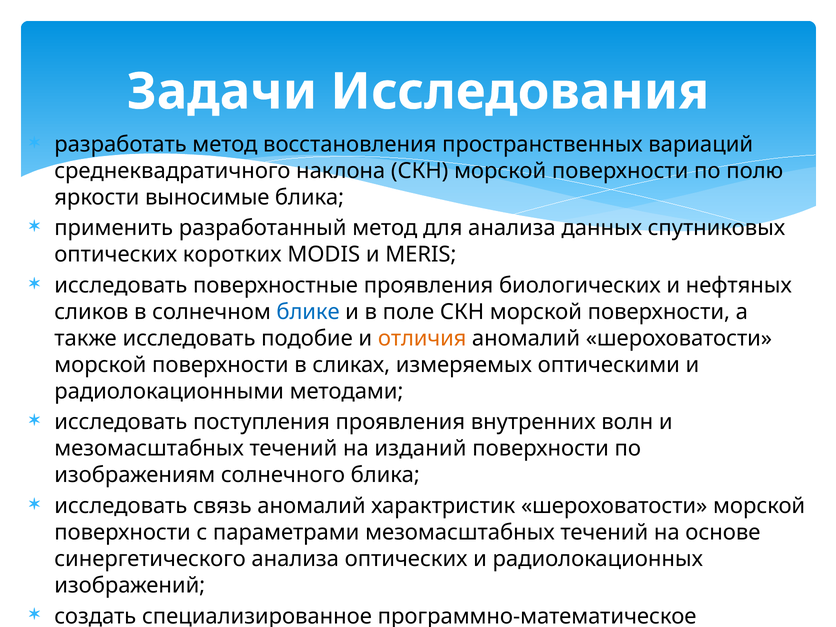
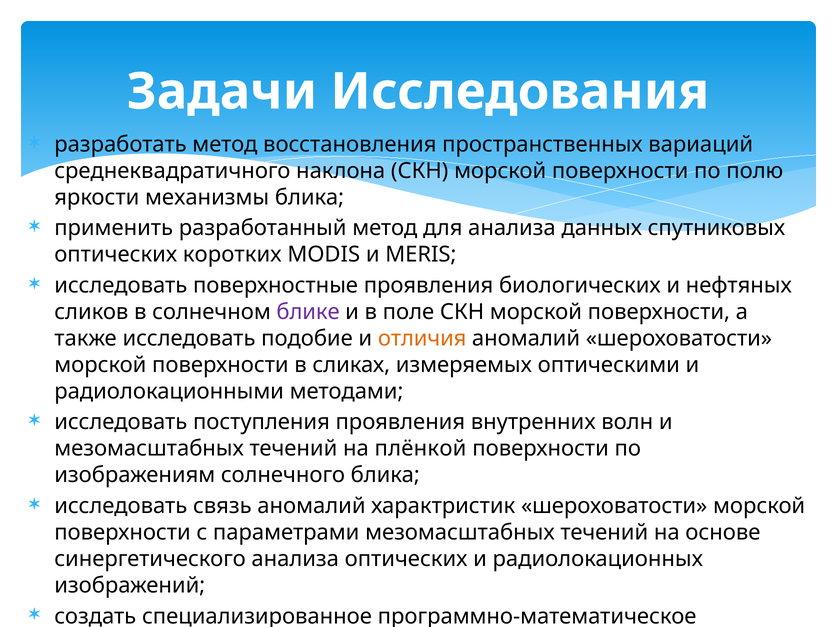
выносимые: выносимые -> механизмы
блике colour: blue -> purple
изданий: изданий -> плёнкой
